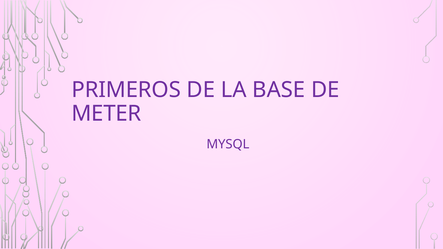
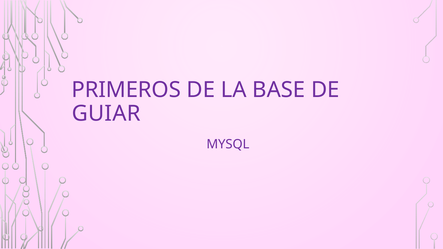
METER: METER -> GUIAR
